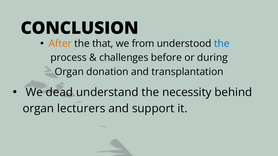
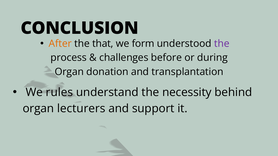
from: from -> form
the at (222, 44) colour: blue -> purple
dead: dead -> rules
